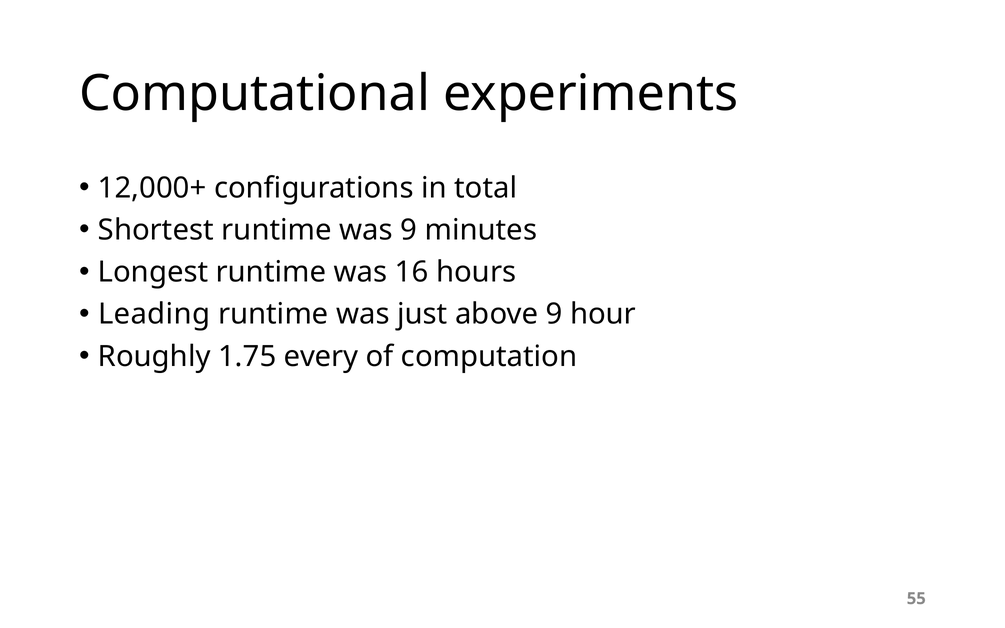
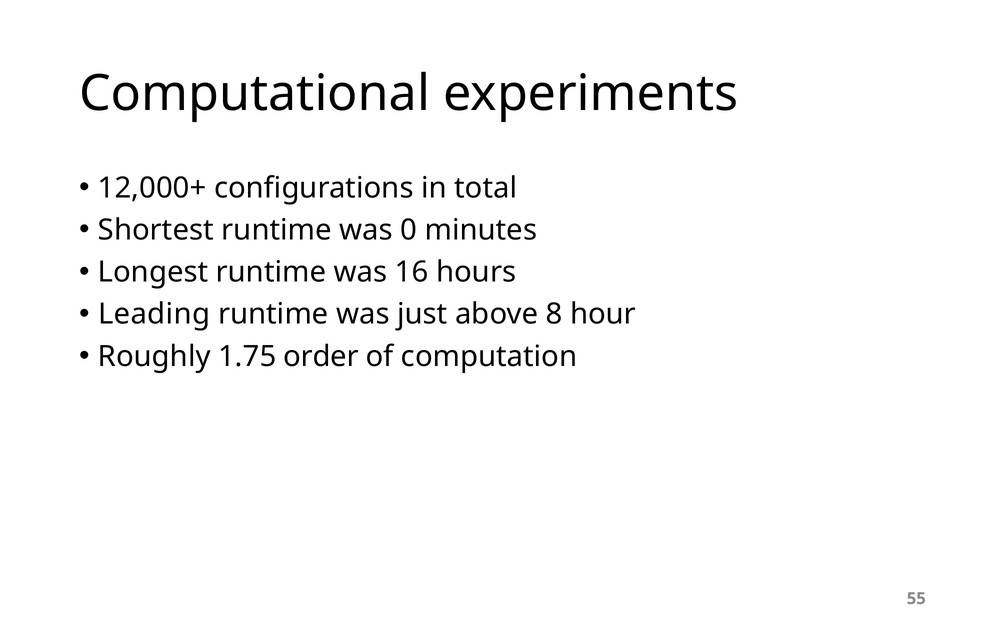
was 9: 9 -> 0
above 9: 9 -> 8
every: every -> order
